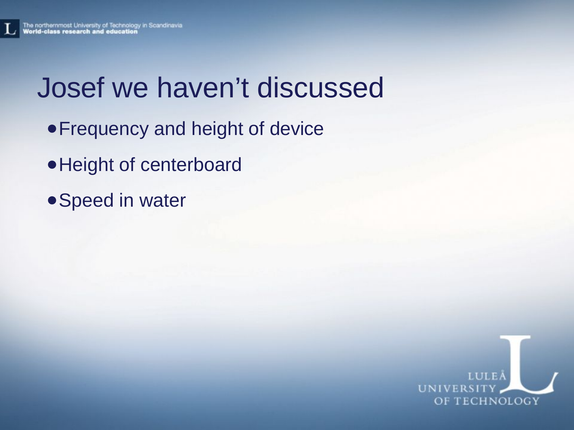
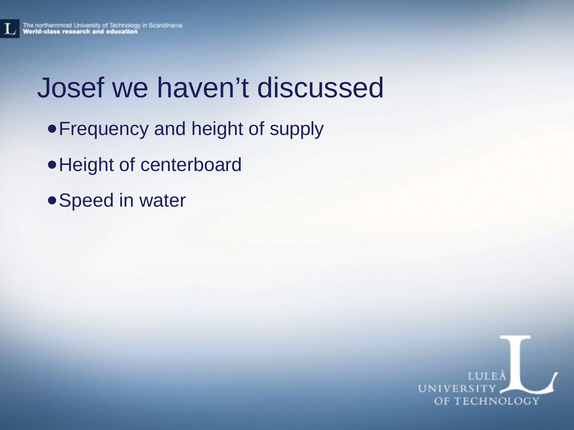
device: device -> supply
